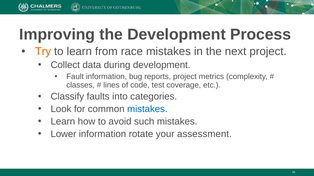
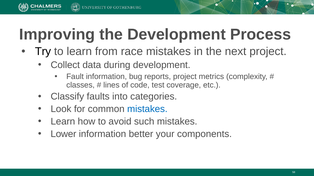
Try colour: orange -> black
rotate: rotate -> better
assessment: assessment -> components
